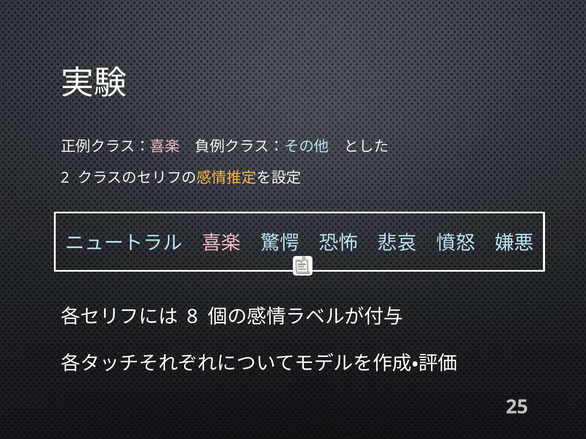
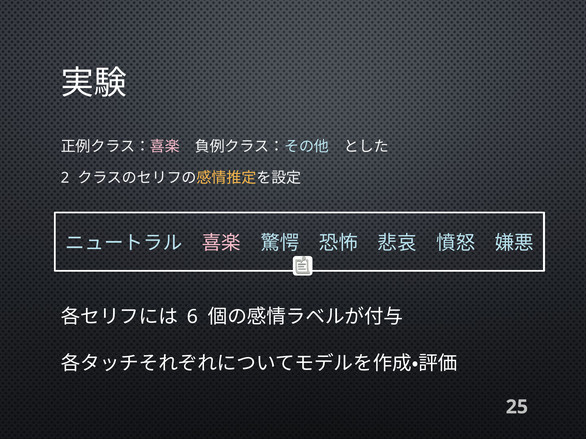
8: 8 -> 6
